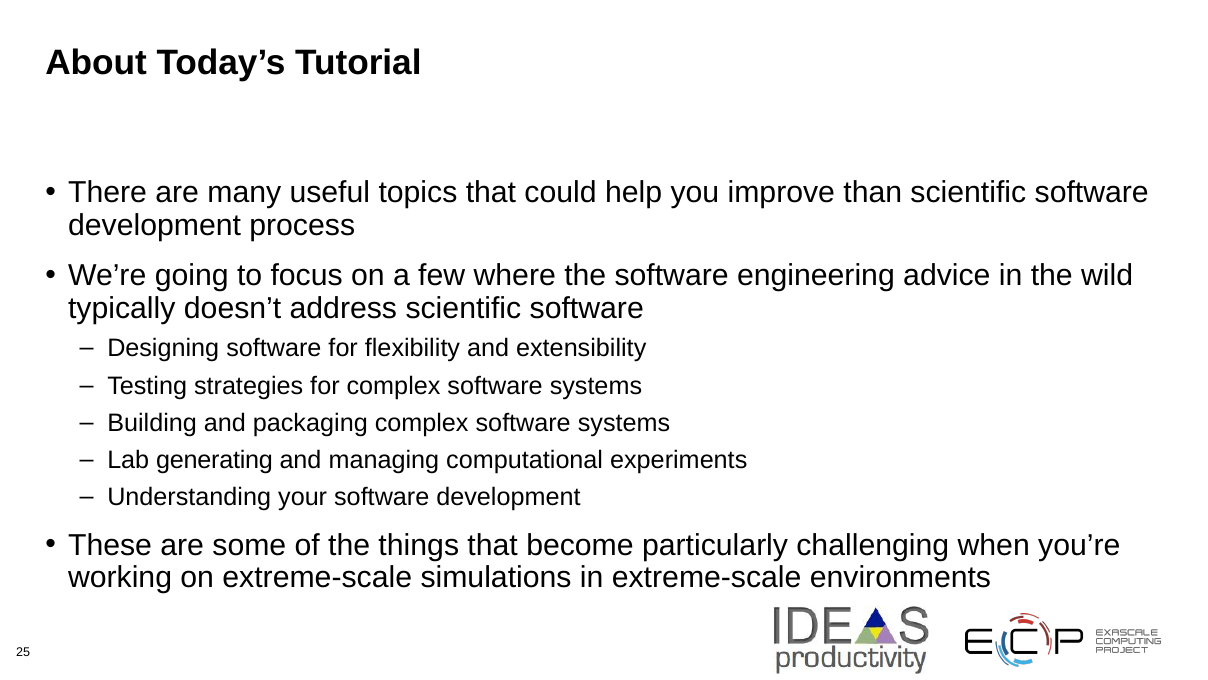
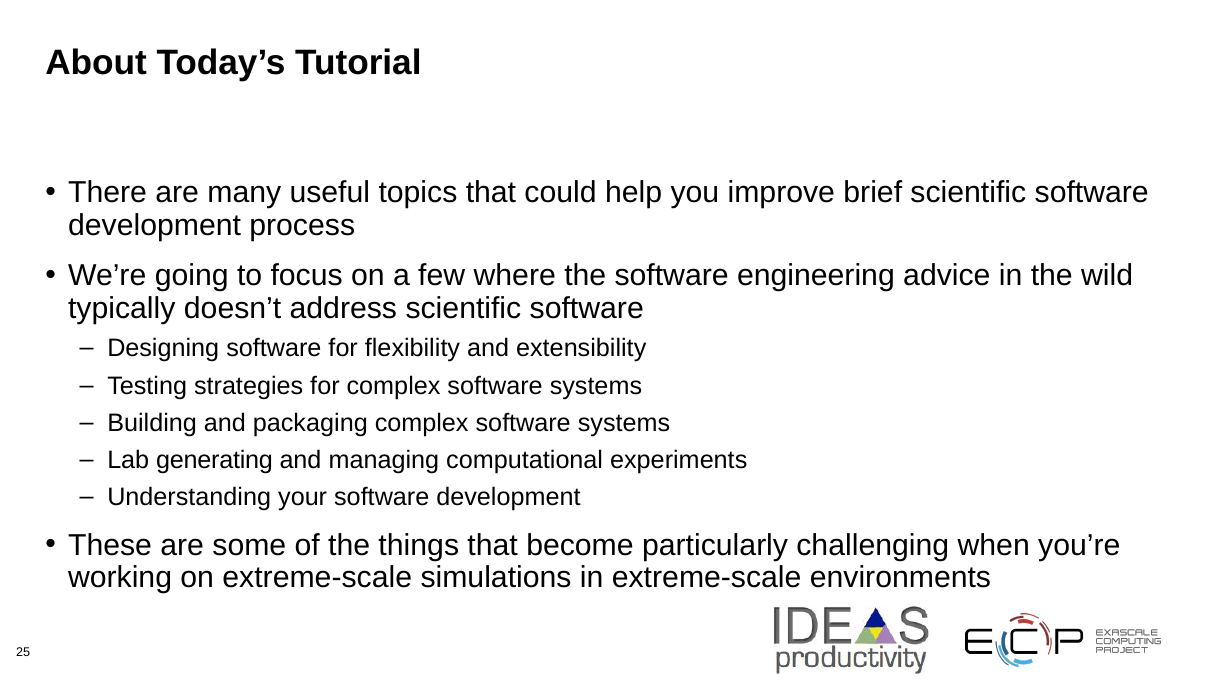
than: than -> brief
